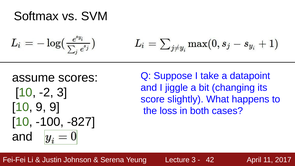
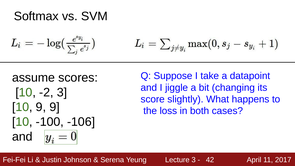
-827: -827 -> -106
